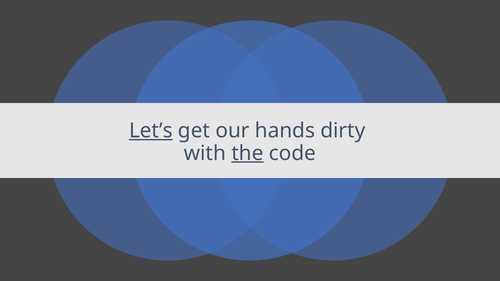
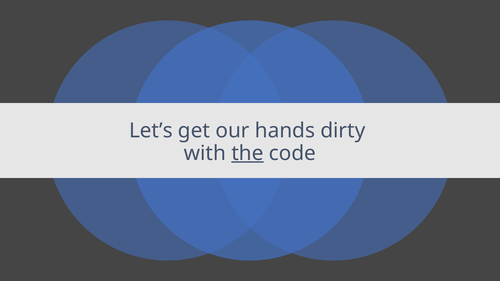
Let’s underline: present -> none
